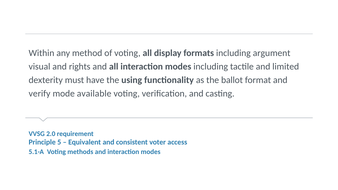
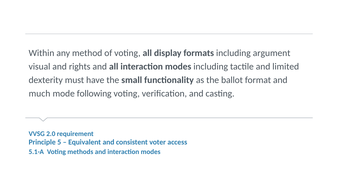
using: using -> small
verify: verify -> much
available: available -> following
